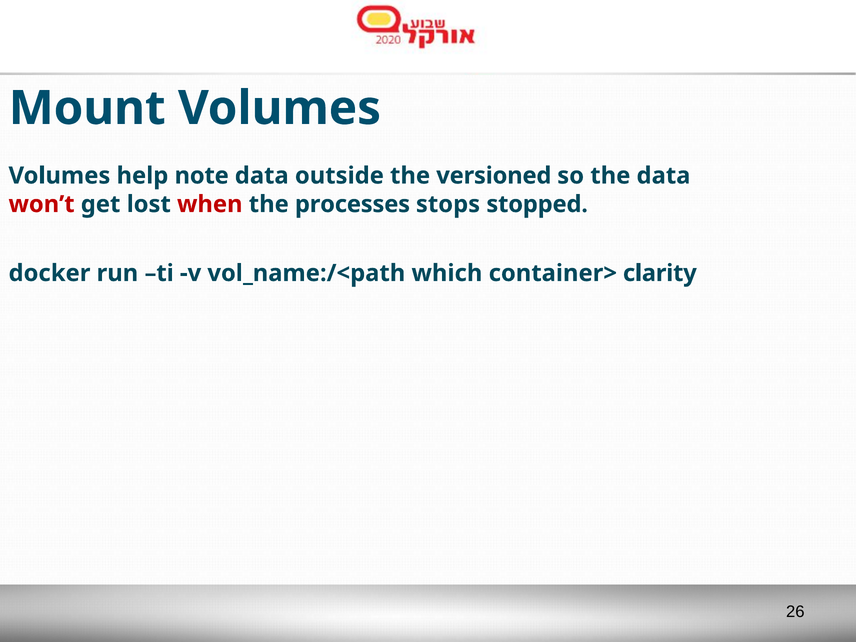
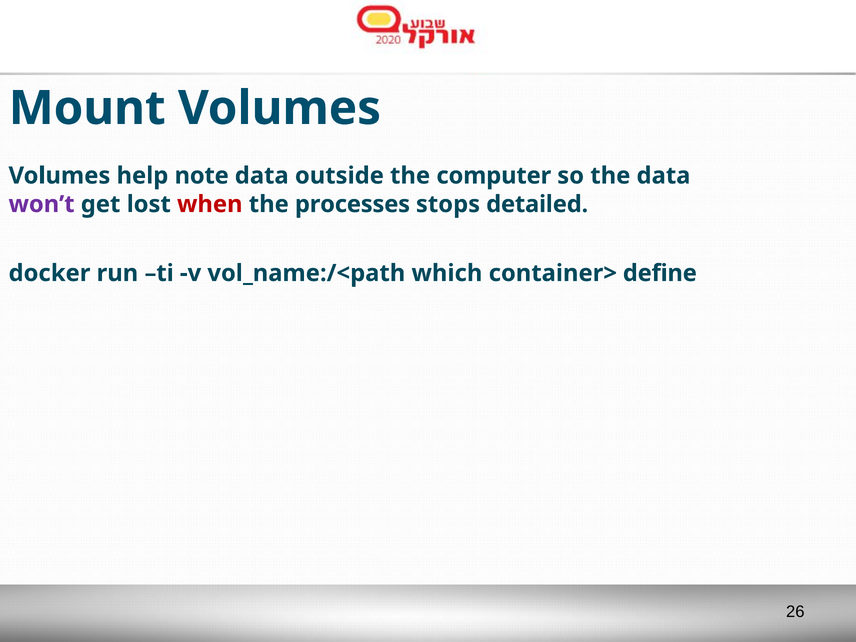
versioned: versioned -> computer
won’t colour: red -> purple
stopped: stopped -> detailed
clarity: clarity -> define
